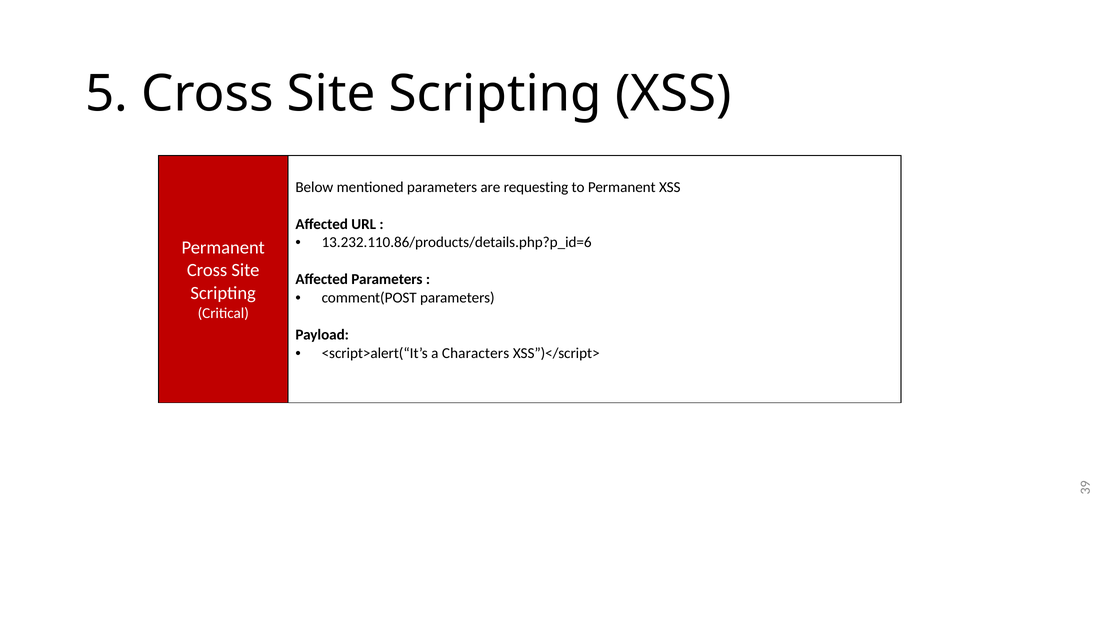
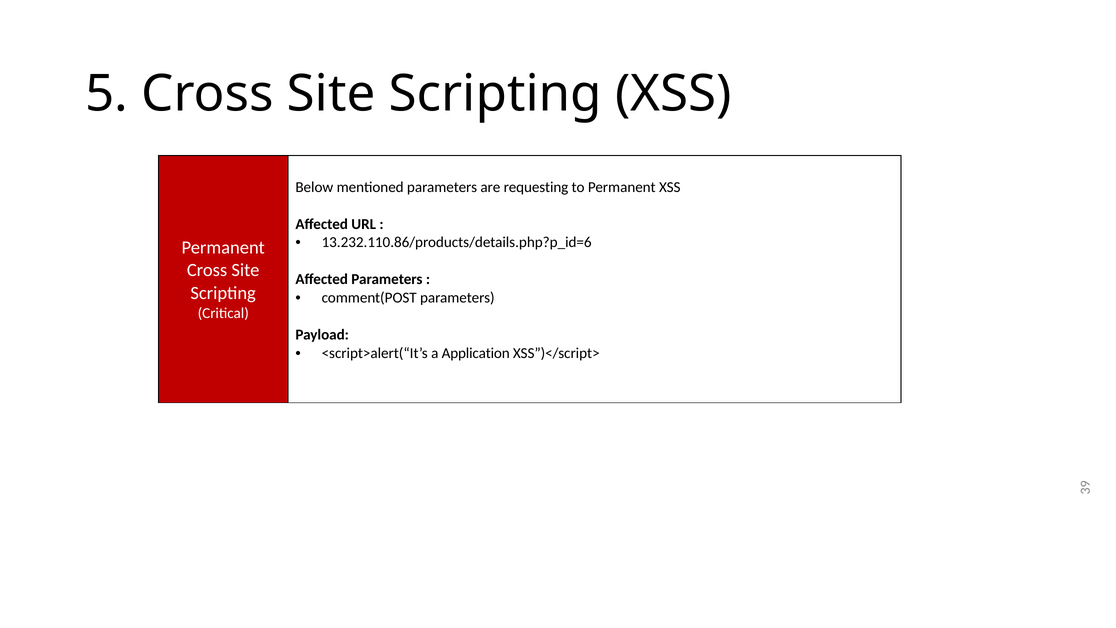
Characters: Characters -> Application
